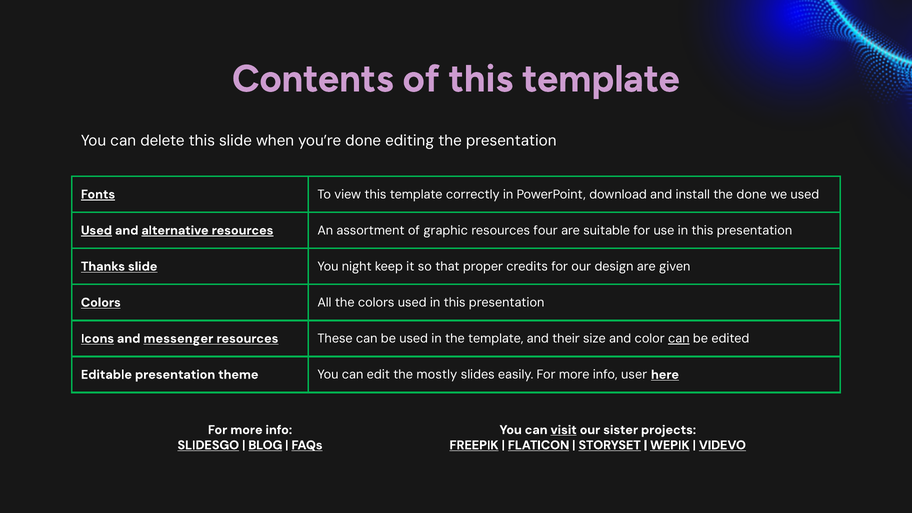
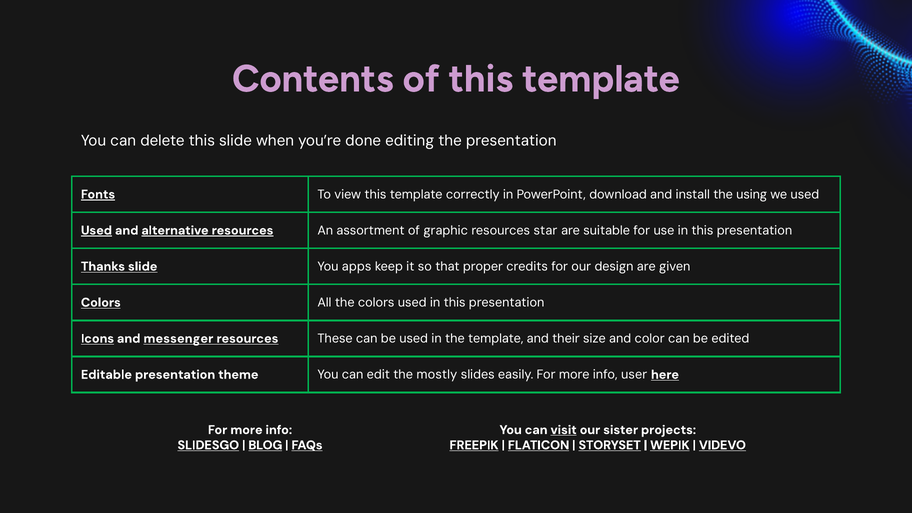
the done: done -> using
four: four -> star
night: night -> apps
can at (679, 339) underline: present -> none
